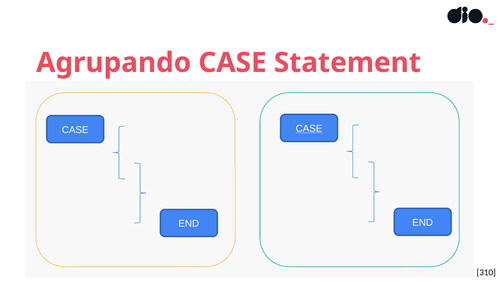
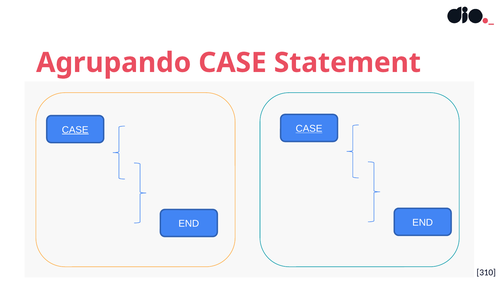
CASE at (75, 130) underline: none -> present
